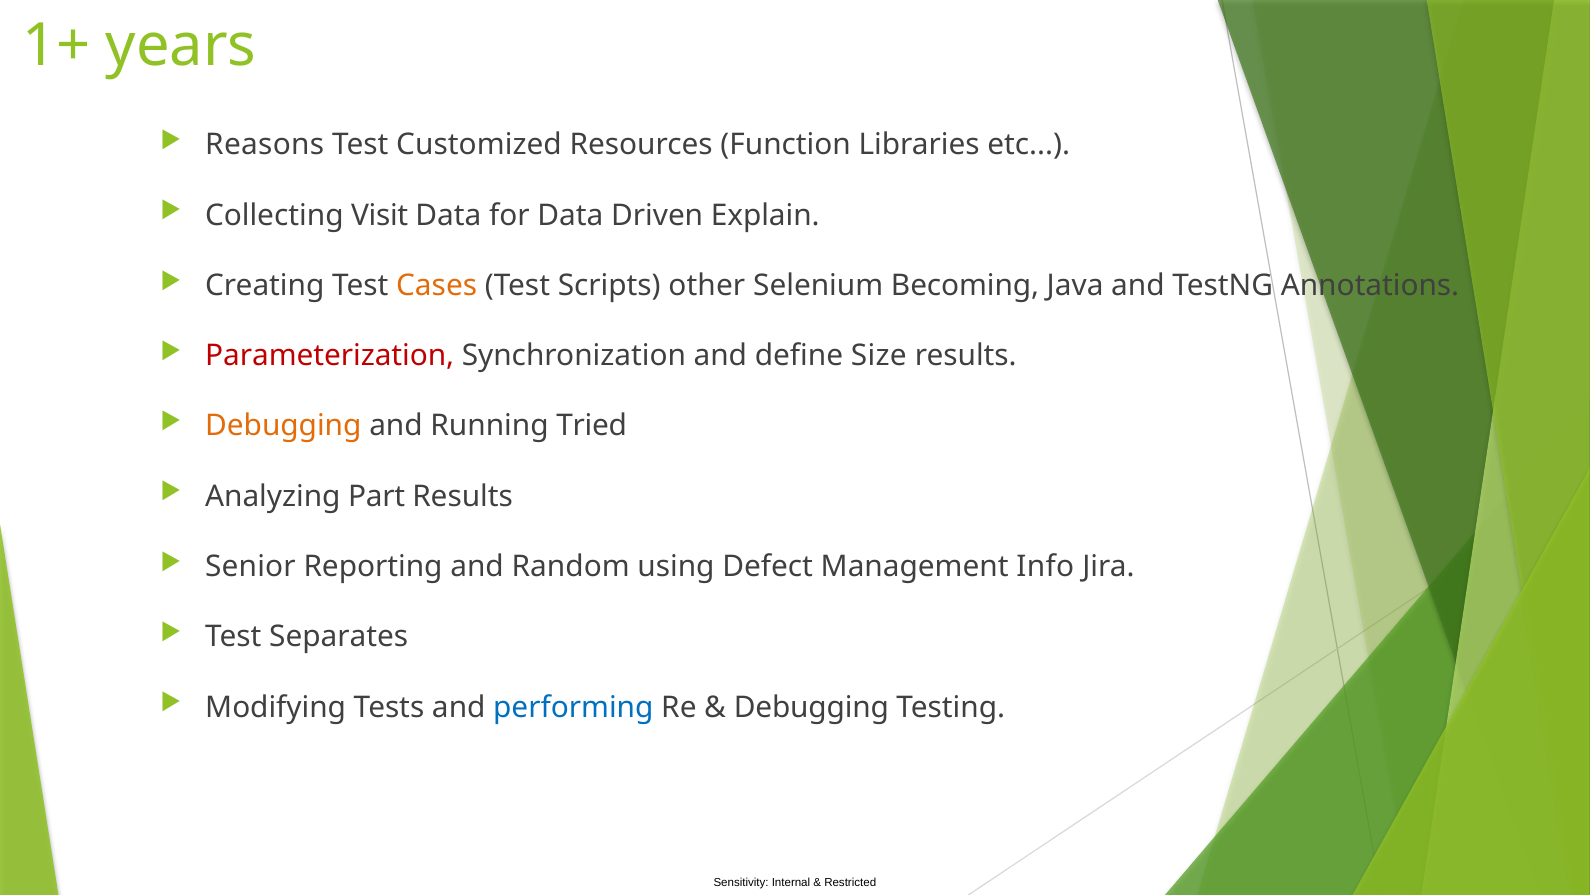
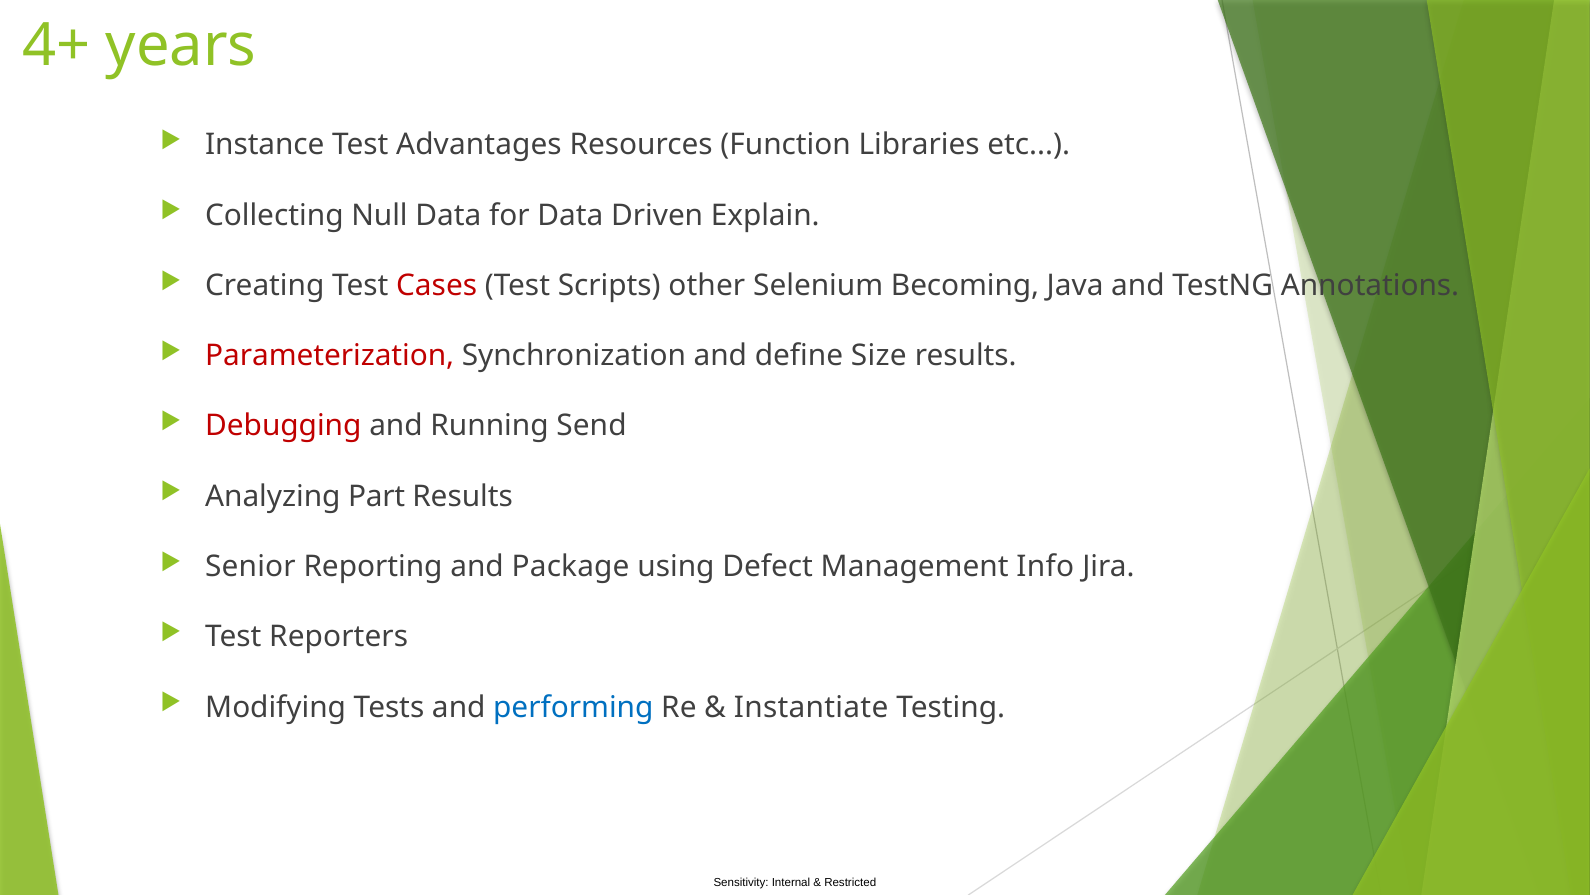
1+: 1+ -> 4+
Reasons: Reasons -> Instance
Customized: Customized -> Advantages
Visit: Visit -> Null
Cases colour: orange -> red
Debugging at (283, 426) colour: orange -> red
Tried: Tried -> Send
Random: Random -> Package
Separates: Separates -> Reporters
Debugging at (811, 707): Debugging -> Instantiate
